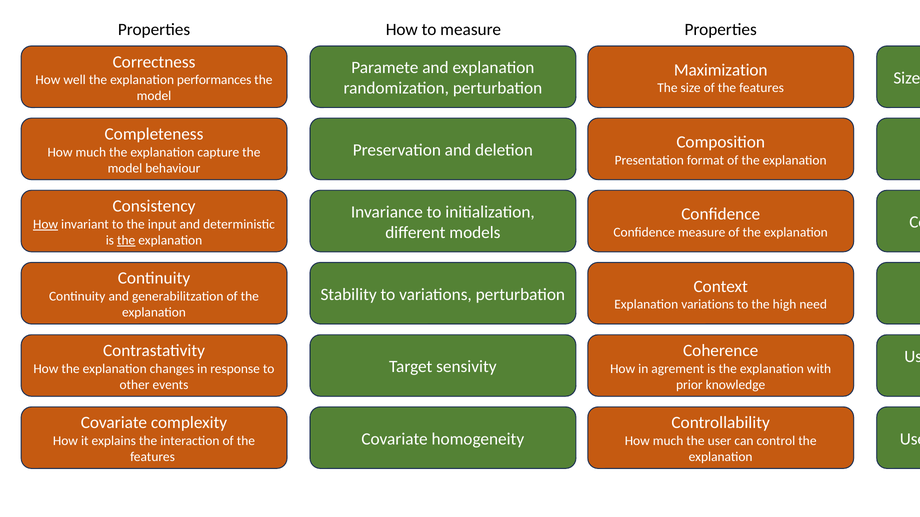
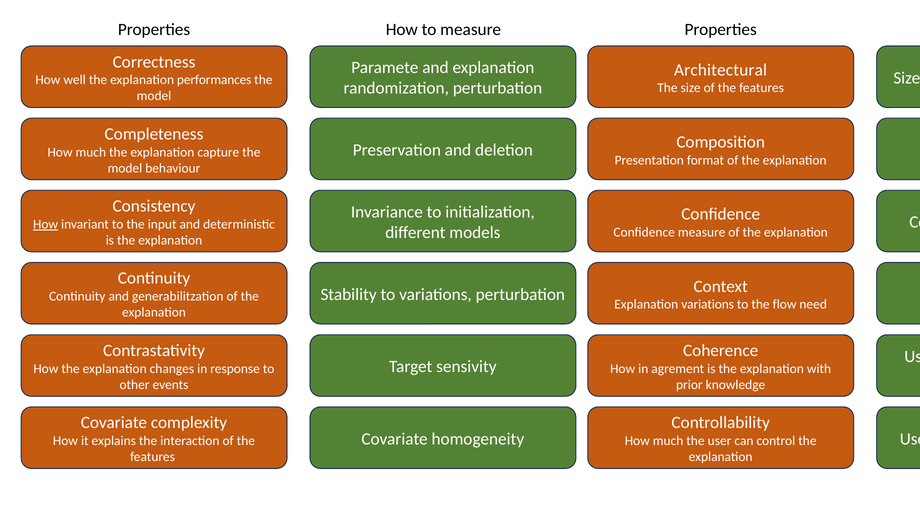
Maximization: Maximization -> Architectural
the at (126, 241) underline: present -> none
high: high -> flow
